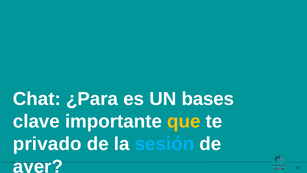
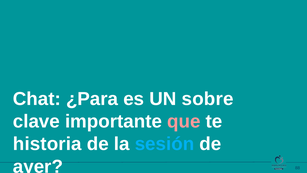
bases: bases -> sobre
que colour: yellow -> pink
privado: privado -> historia
